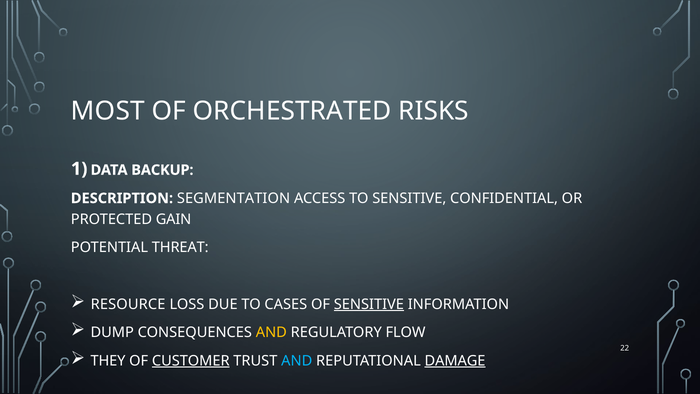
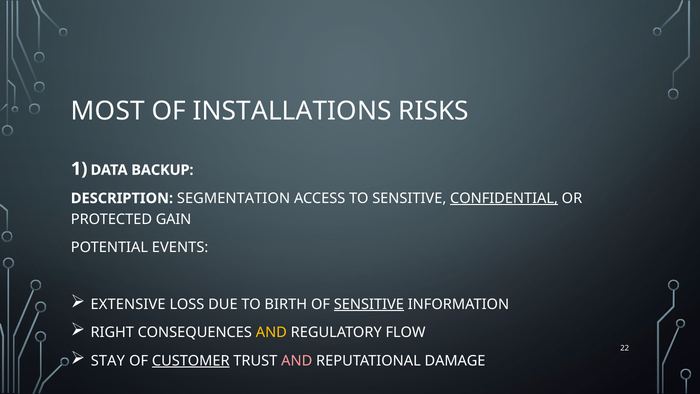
ORCHESTRATED: ORCHESTRATED -> INSTALLATIONS
CONFIDENTIAL underline: none -> present
THREAT: THREAT -> EVENTS
RESOURCE: RESOURCE -> EXTENSIVE
CASES: CASES -> BIRTH
DUMP: DUMP -> RIGHT
THEY: THEY -> STAY
AND at (297, 361) colour: light blue -> pink
DAMAGE underline: present -> none
